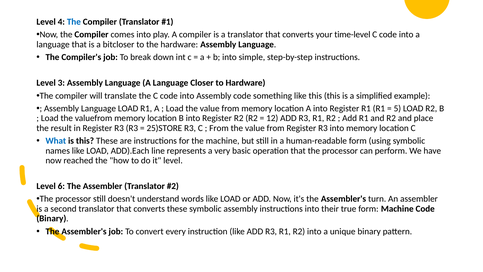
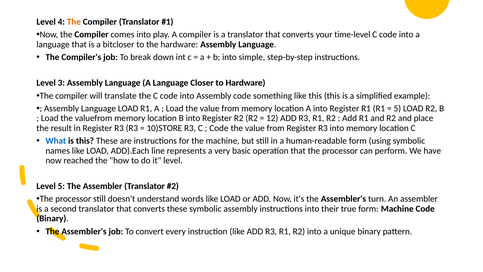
The at (74, 22) colour: blue -> orange
25)STORE: 25)STORE -> 10)STORE
From at (219, 128): From -> Code
Level 6: 6 -> 5
